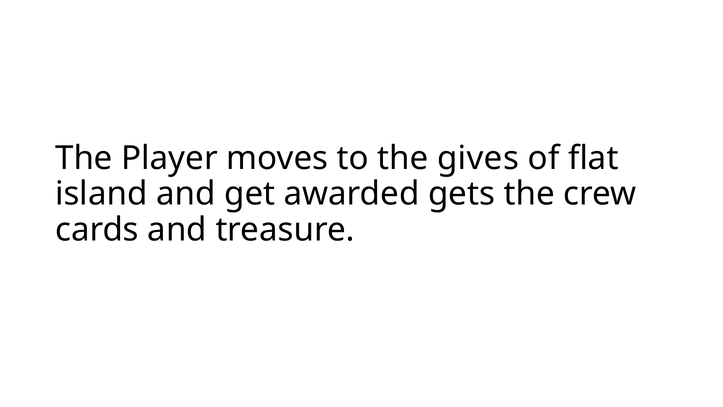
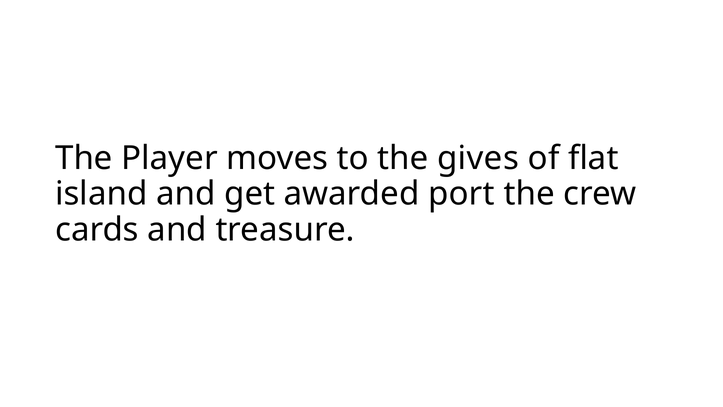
gets: gets -> port
